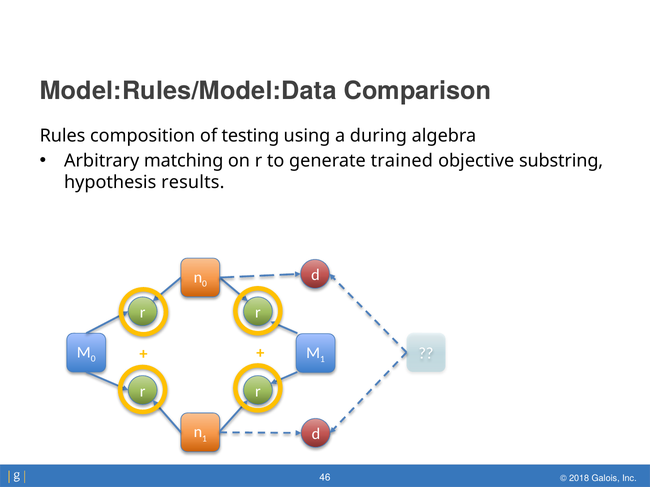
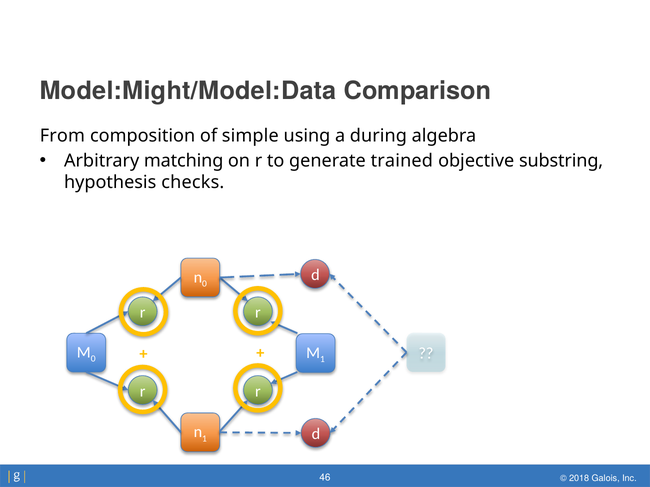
Model:Rules/Model:Data: Model:Rules/Model:Data -> Model:Might/Model:Data
Rules: Rules -> From
testing: testing -> simple
results: results -> checks
